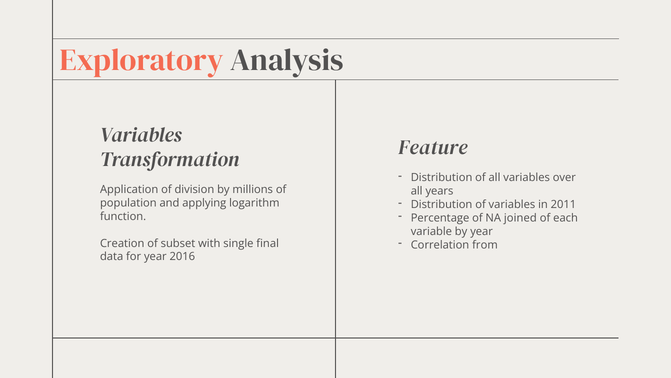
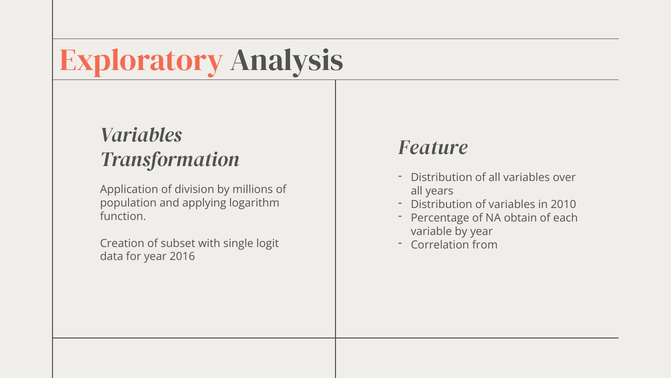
2011: 2011 -> 2010
joined: joined -> obtain
final: final -> logit
